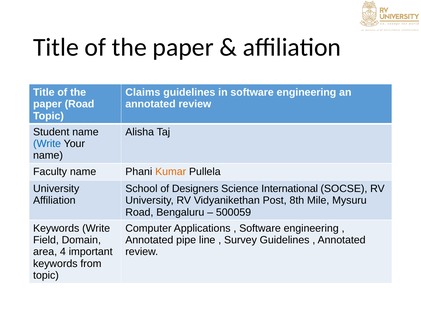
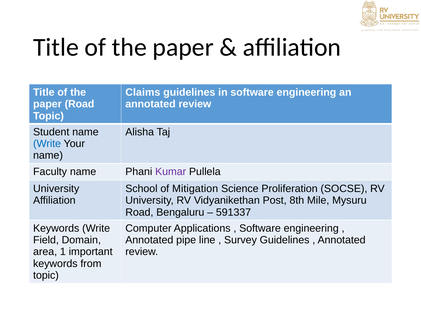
Kumar colour: orange -> purple
Designers: Designers -> Mitigation
International: International -> Proliferation
500059: 500059 -> 591337
4: 4 -> 1
